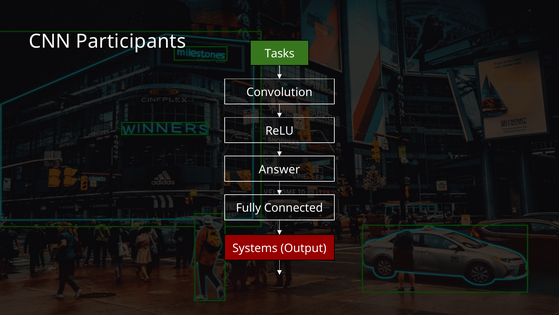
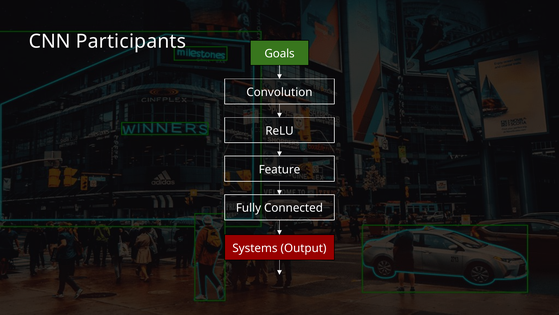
Tasks: Tasks -> Goals
Answer: Answer -> Feature
